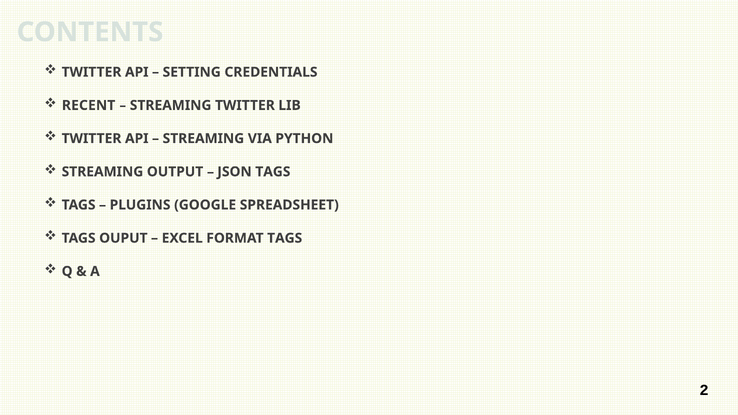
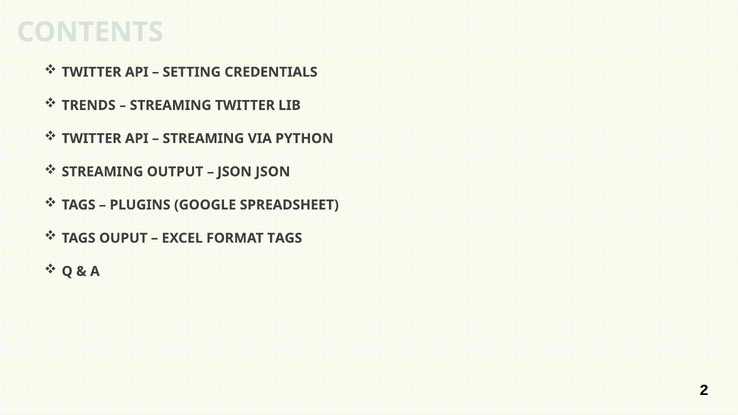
RECENT: RECENT -> TRENDS
JSON TAGS: TAGS -> JSON
